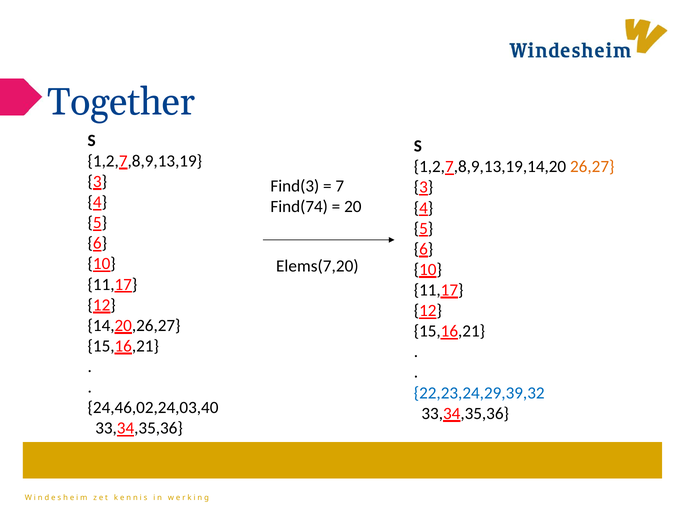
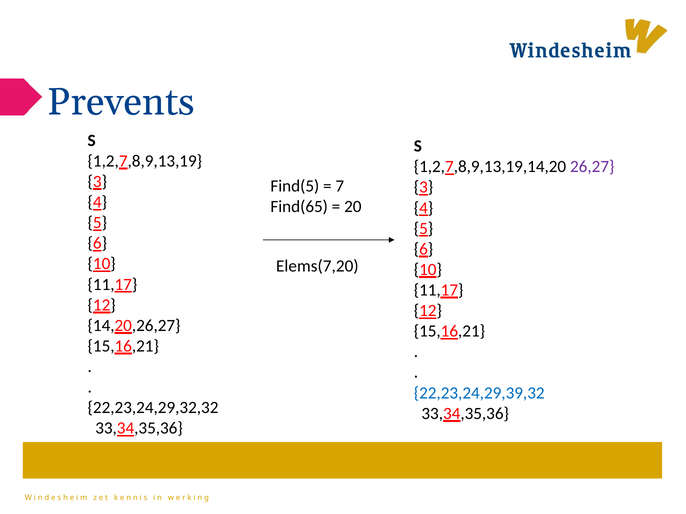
Together: Together -> Prevents
26,27 colour: orange -> purple
Find(3: Find(3 -> Find(5
Find(74: Find(74 -> Find(65
24,46,02,24,03,40: 24,46,02,24,03,40 -> 22,23,24,29,32,32
